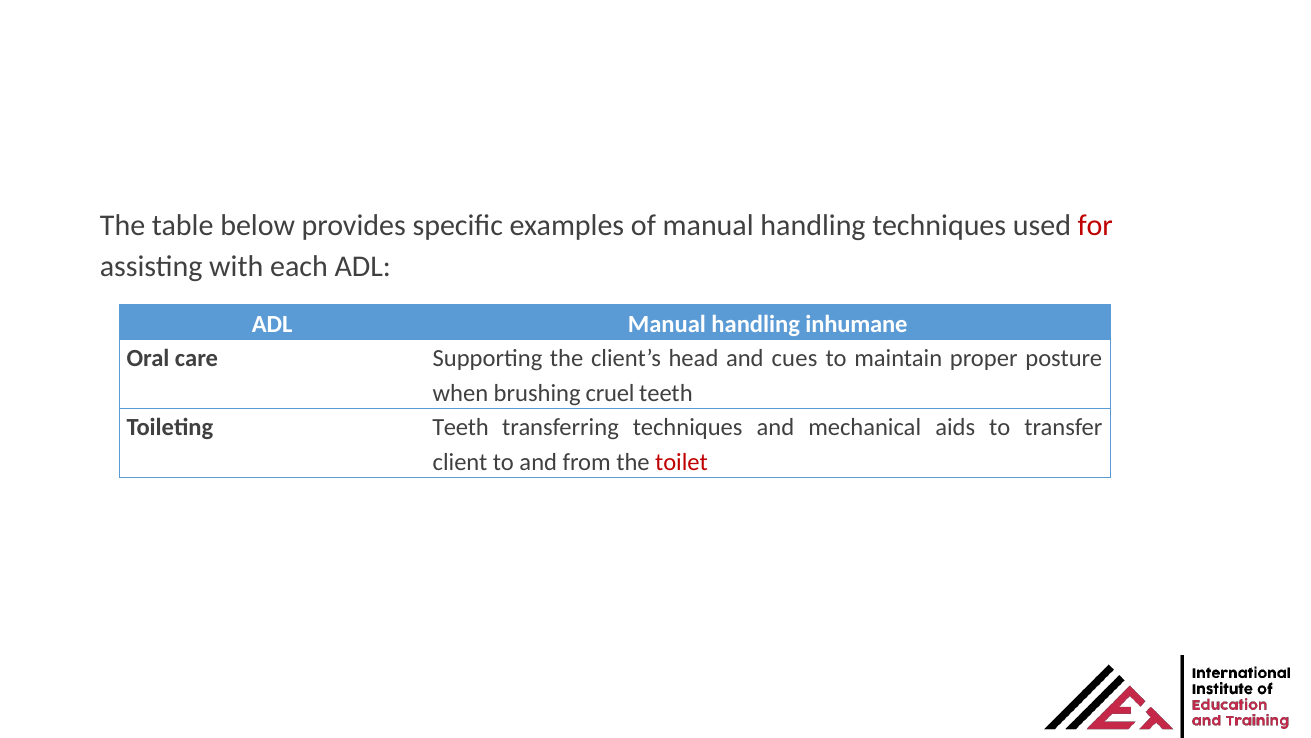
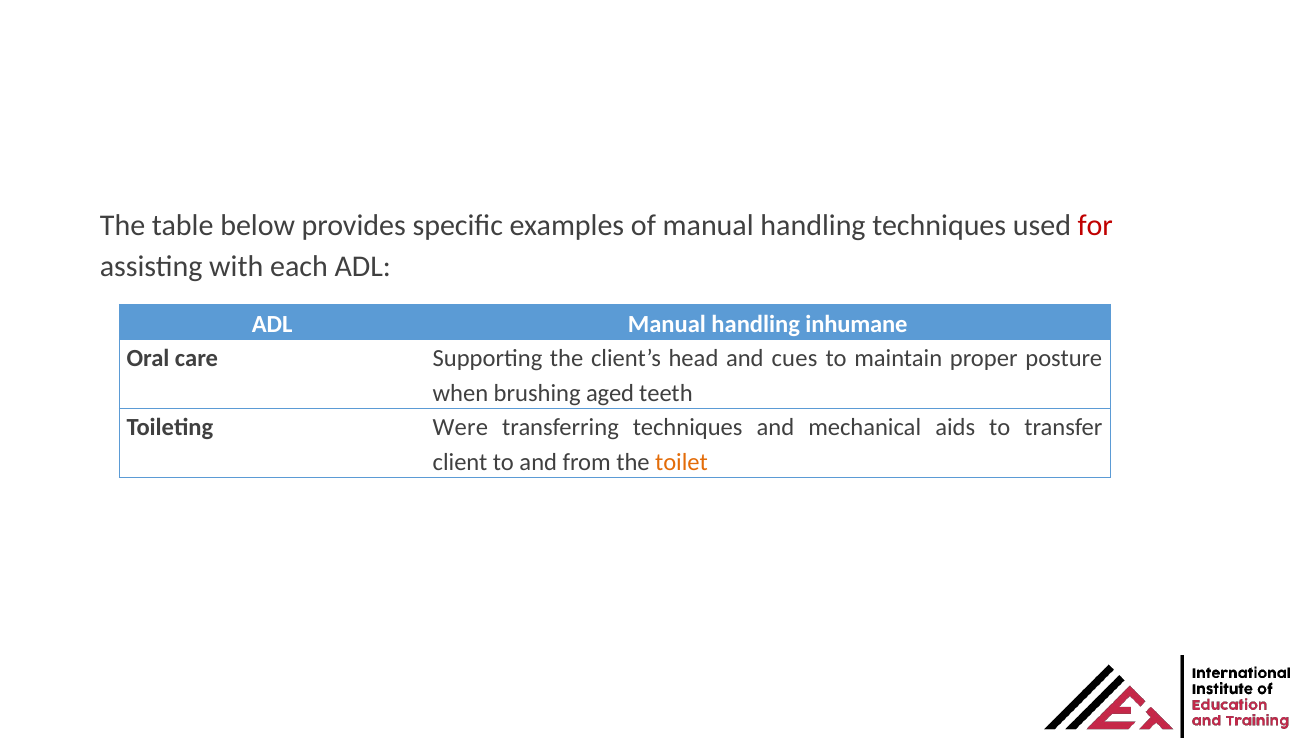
cruel: cruel -> aged
Toileting Teeth: Teeth -> Were
toilet colour: red -> orange
